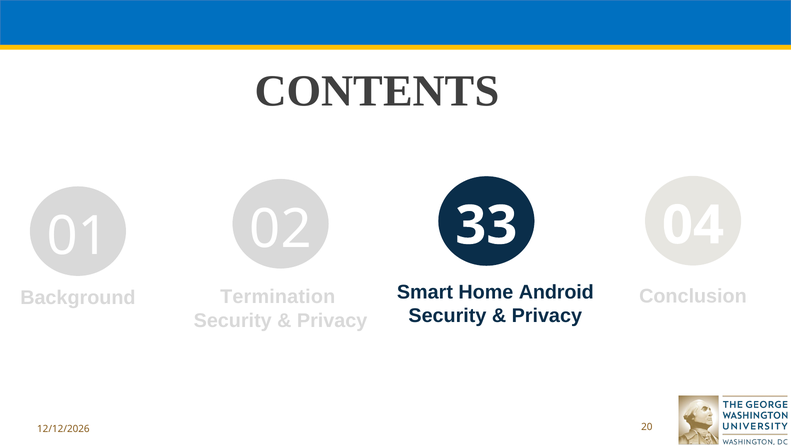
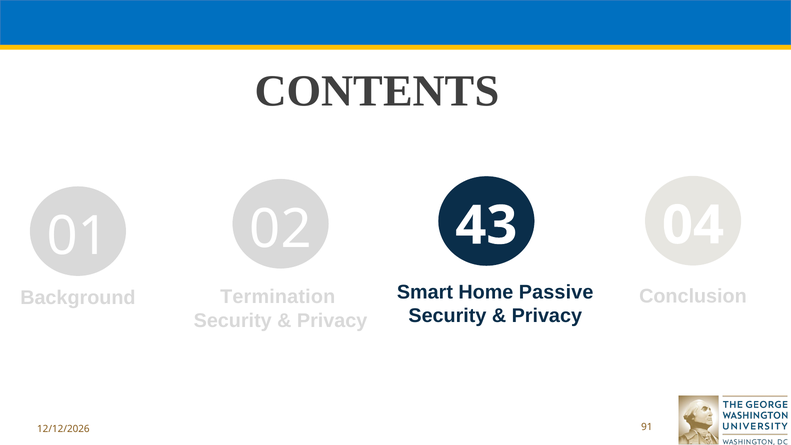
33: 33 -> 43
Android: Android -> Passive
20: 20 -> 91
